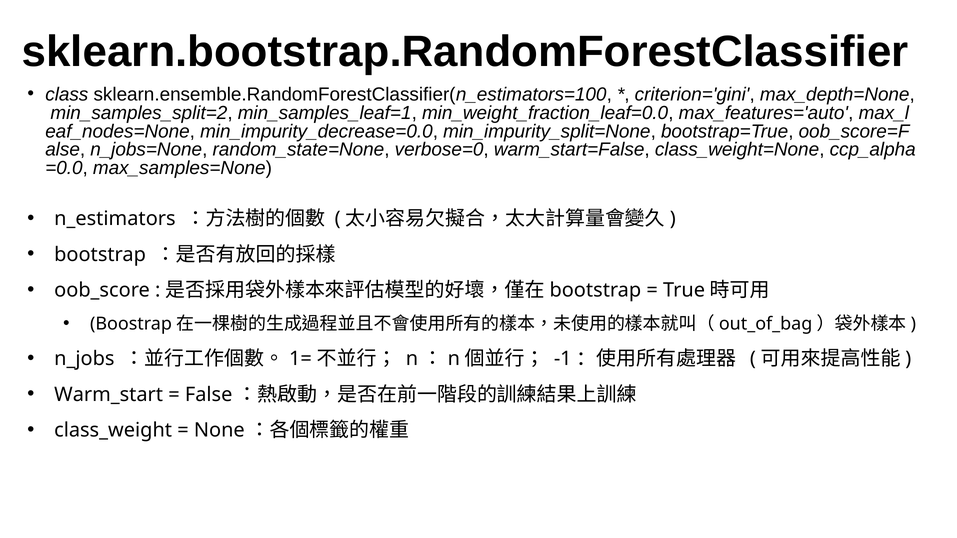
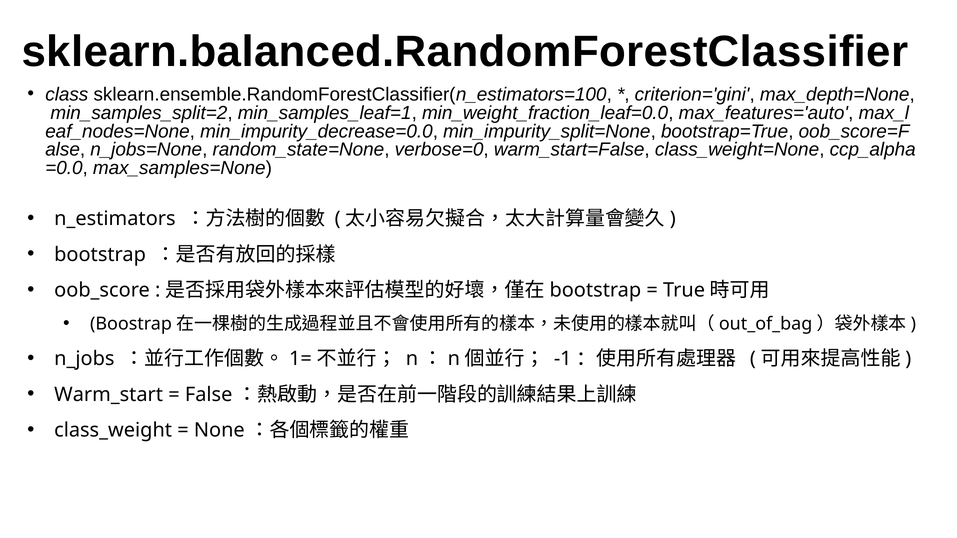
sklearn.bootstrap.RandomForestClassifier: sklearn.bootstrap.RandomForestClassifier -> sklearn.balanced.RandomForestClassifier
